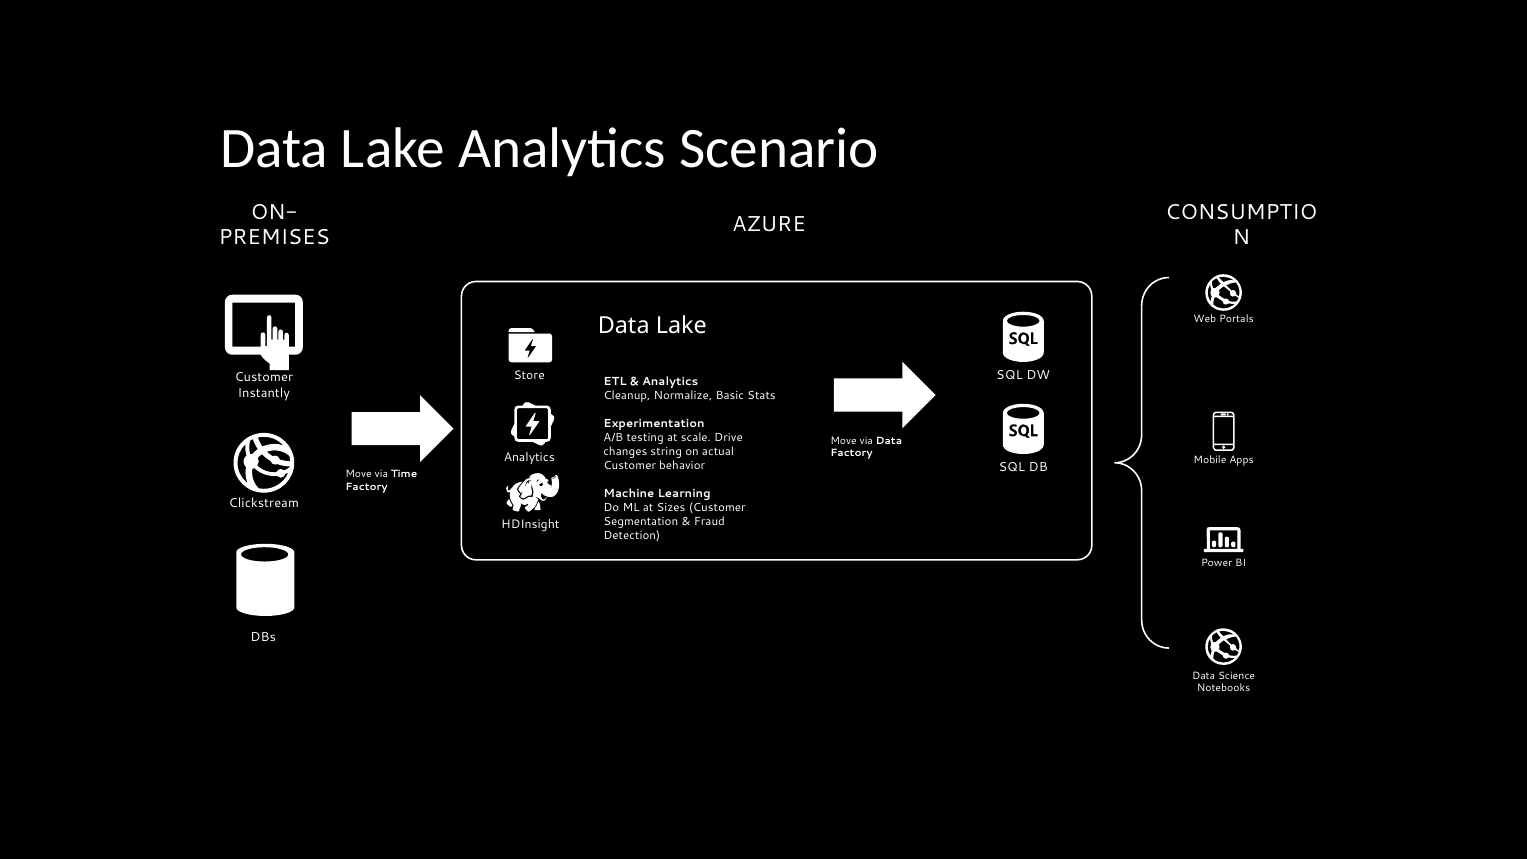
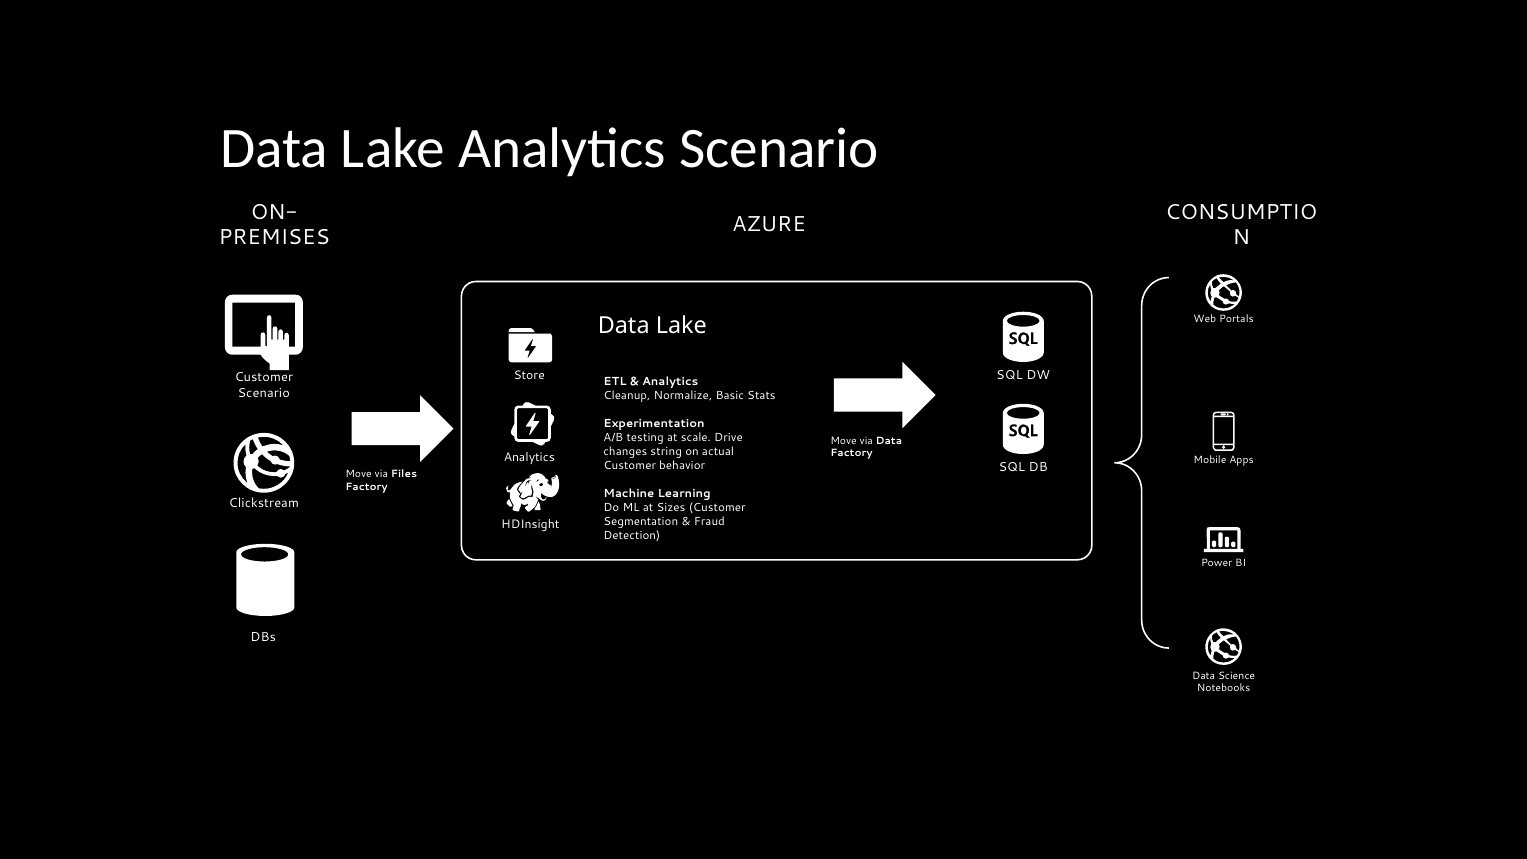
Instantly at (264, 393): Instantly -> Scenario
Time: Time -> Files
